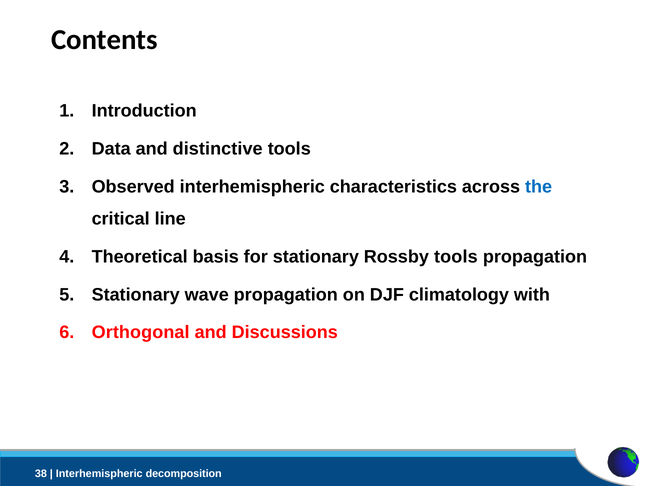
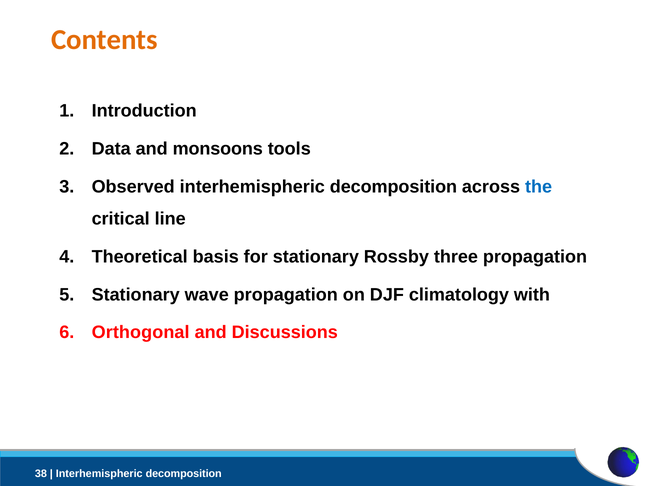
Contents colour: black -> orange
distinctive: distinctive -> monsoons
Observed interhemispheric characteristics: characteristics -> decomposition
Rossby tools: tools -> three
